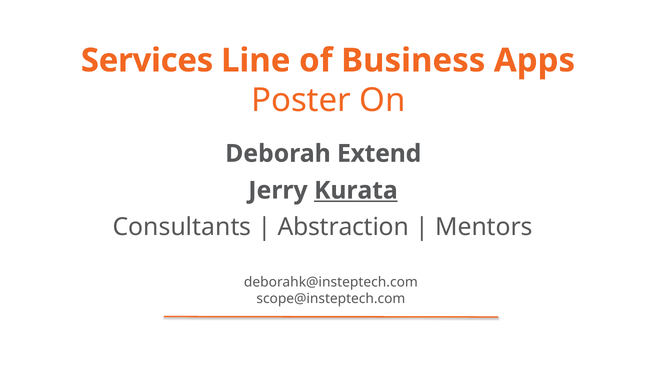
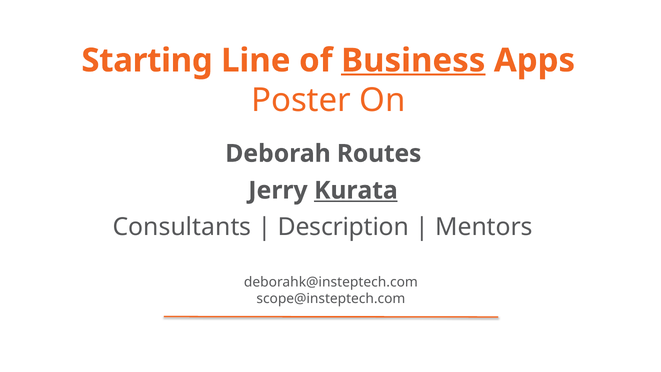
Services: Services -> Starting
Business underline: none -> present
Extend: Extend -> Routes
Abstraction: Abstraction -> Description
